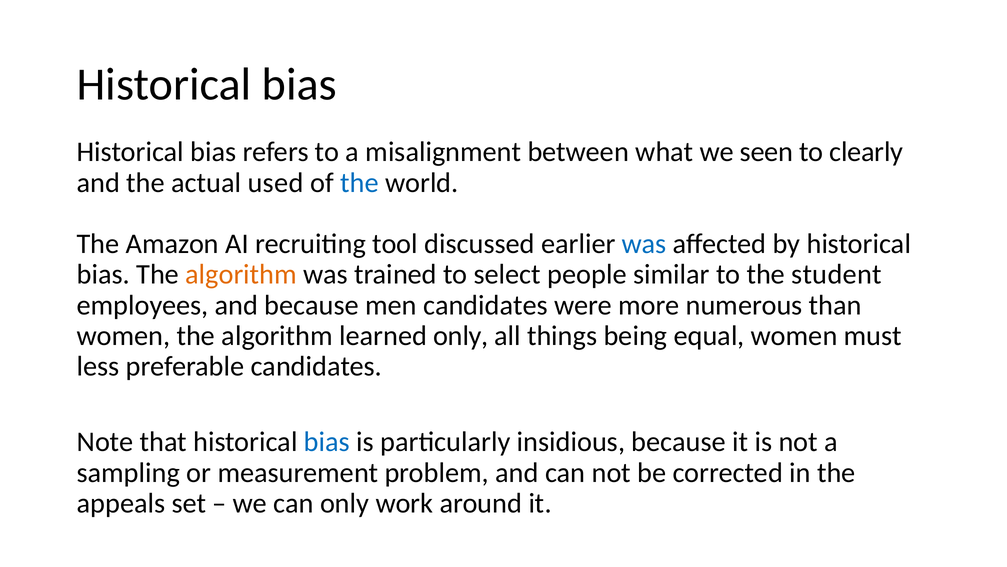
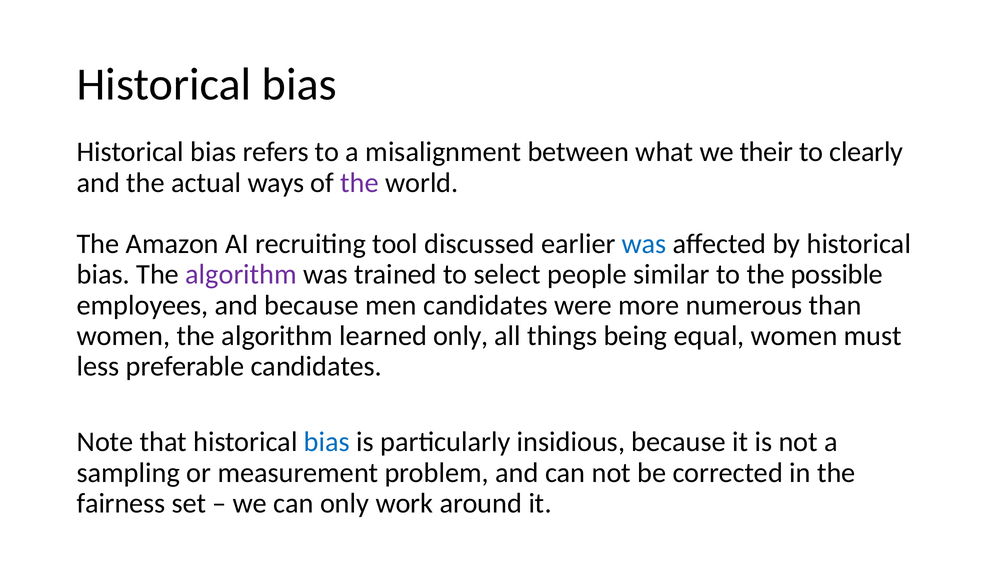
seen: seen -> their
used: used -> ways
the at (360, 182) colour: blue -> purple
algorithm at (241, 274) colour: orange -> purple
student: student -> possible
appeals: appeals -> fairness
